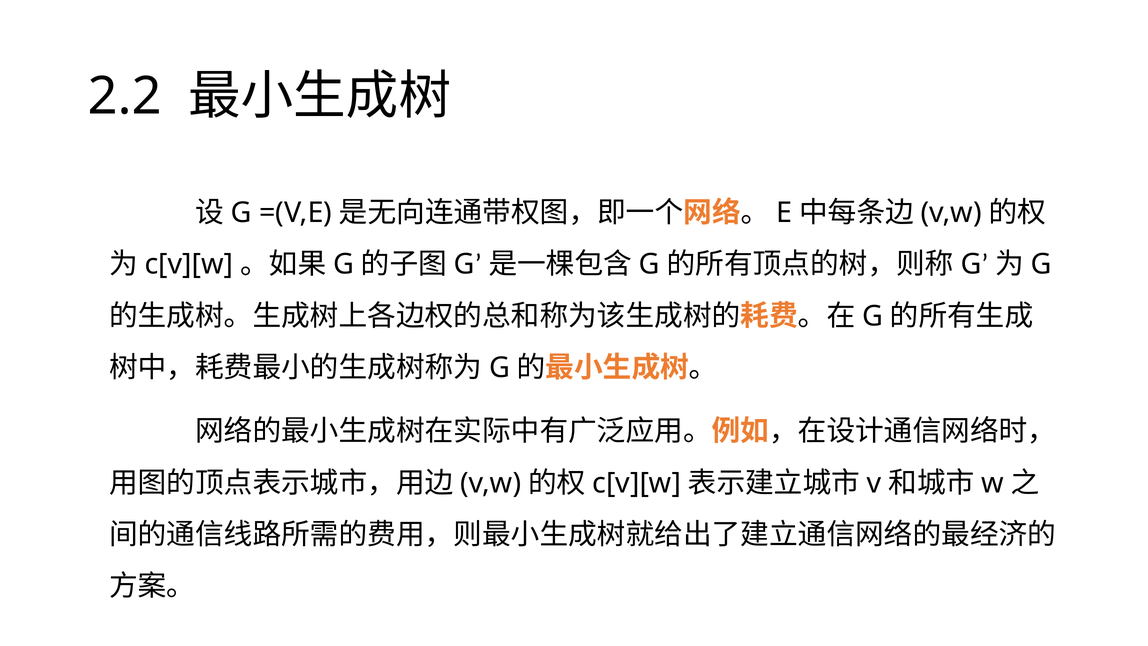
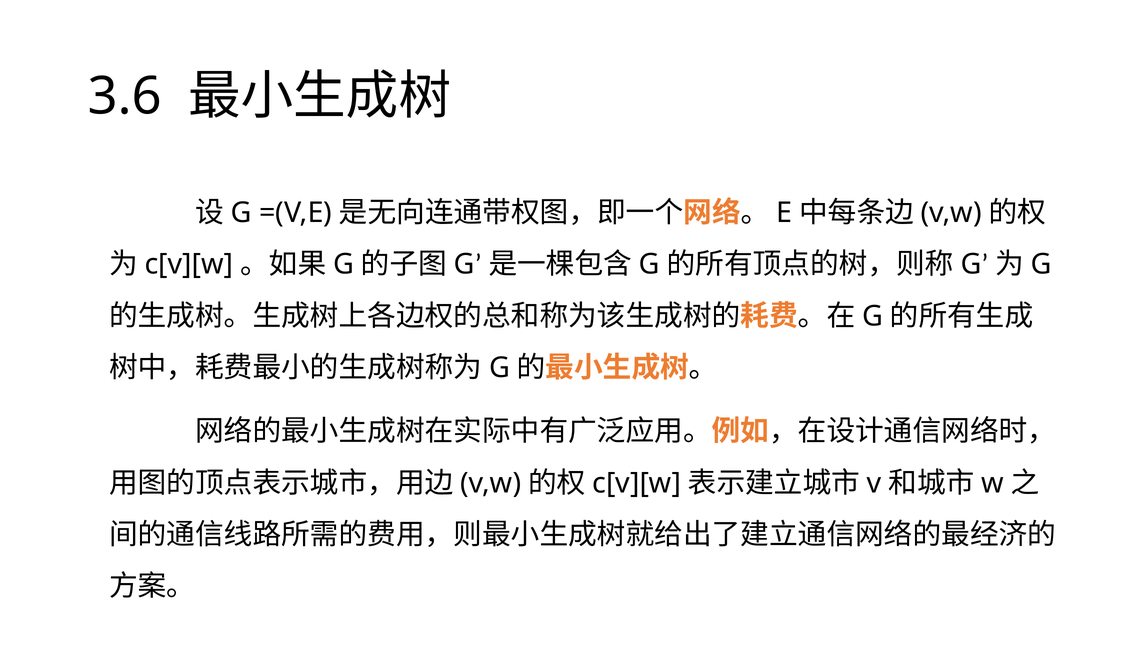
2.2: 2.2 -> 3.6
